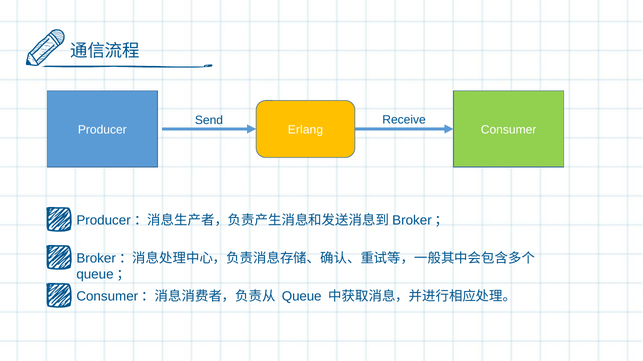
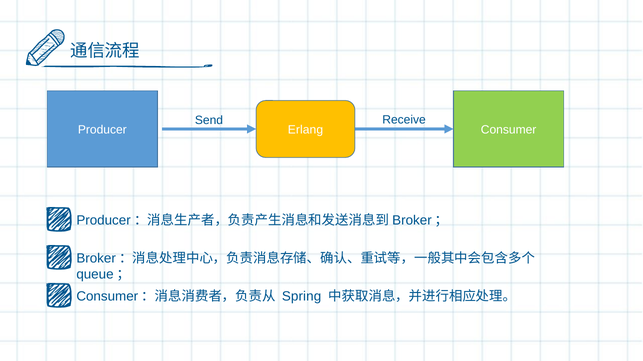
Queue: Queue -> Spring
